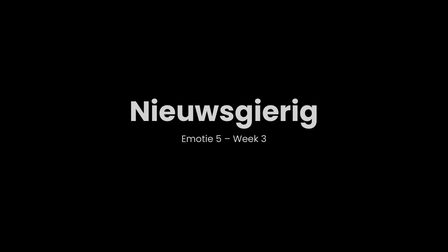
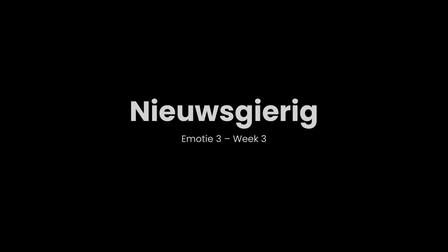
Emotie 5: 5 -> 3
